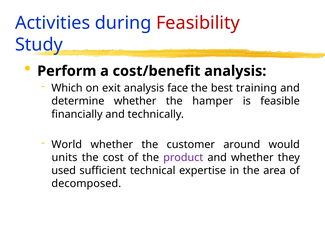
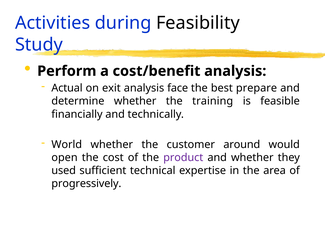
Feasibility colour: red -> black
Which: Which -> Actual
training: training -> prepare
hamper: hamper -> training
units: units -> open
decomposed: decomposed -> progressively
